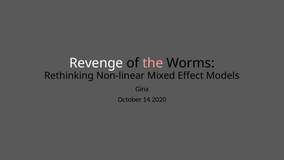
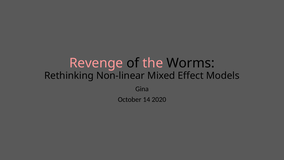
Revenge colour: white -> pink
